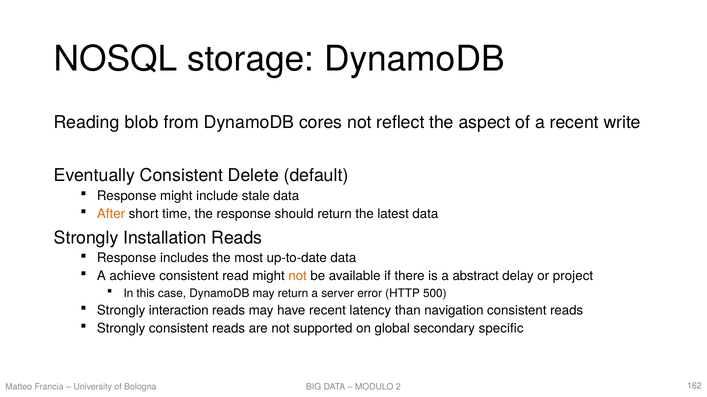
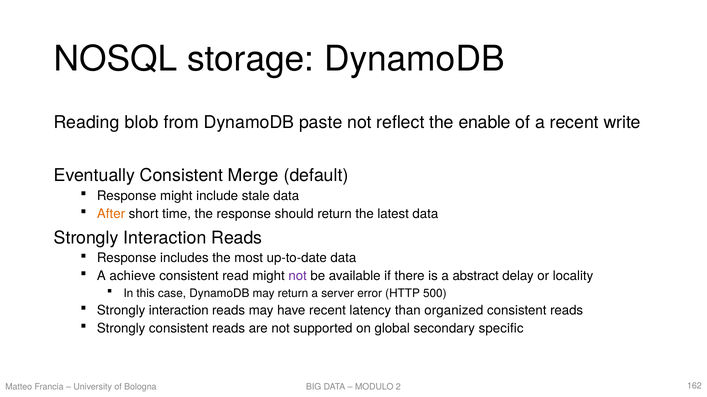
cores: cores -> paste
aspect: aspect -> enable
Delete: Delete -> Merge
Installation at (165, 238): Installation -> Interaction
not at (298, 277) colour: orange -> purple
project: project -> locality
navigation: navigation -> organized
